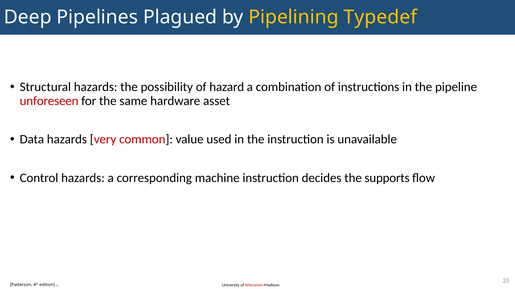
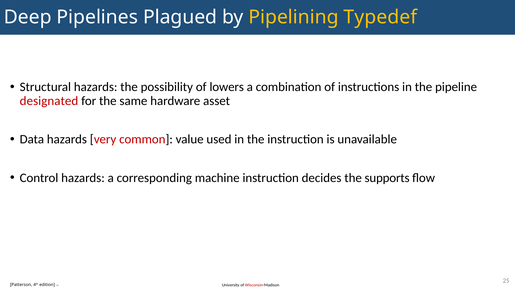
hazard: hazard -> lowers
unforeseen: unforeseen -> designated
